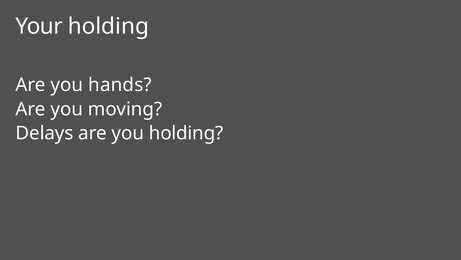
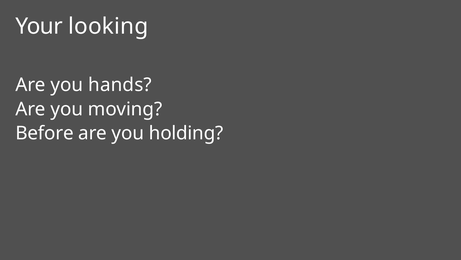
Your holding: holding -> looking
Delays: Delays -> Before
